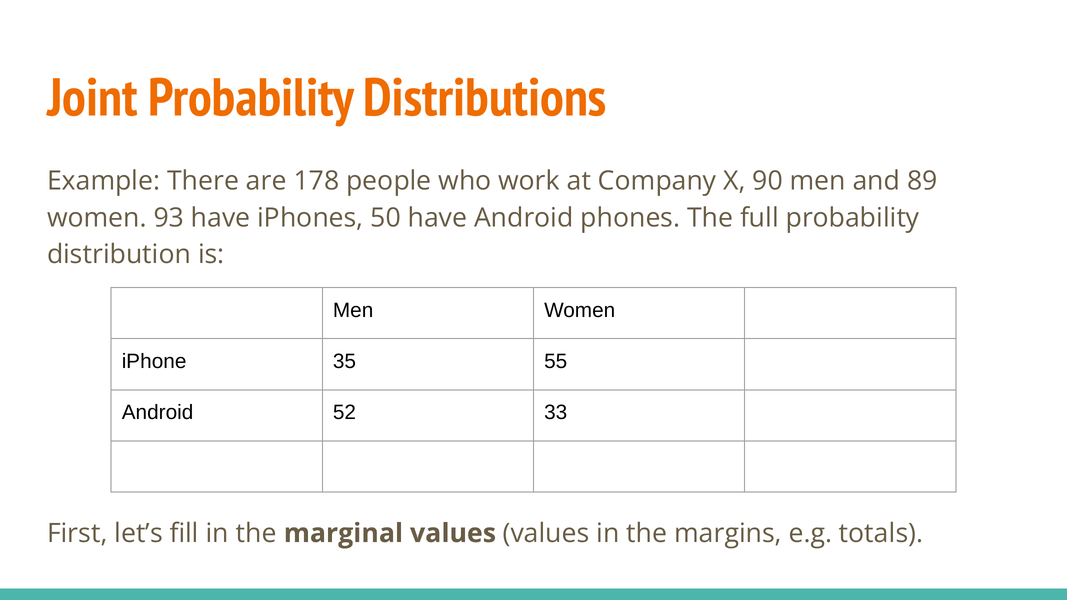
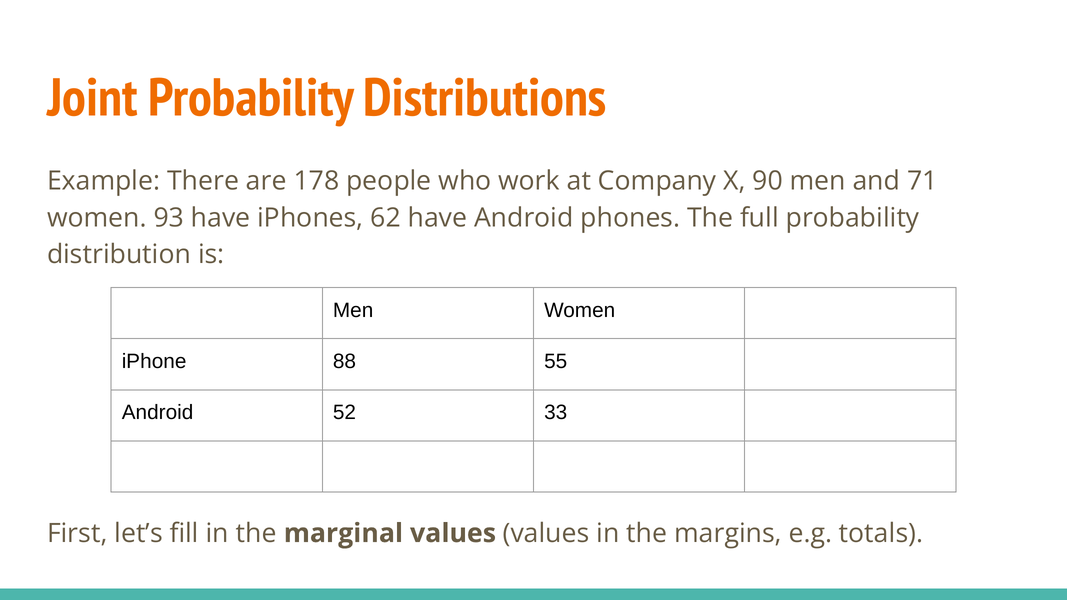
89: 89 -> 71
50: 50 -> 62
35: 35 -> 88
